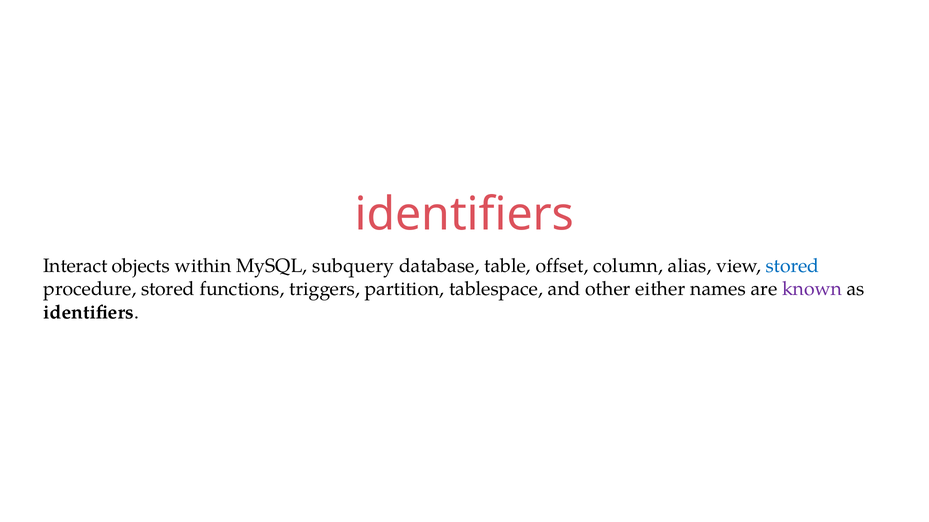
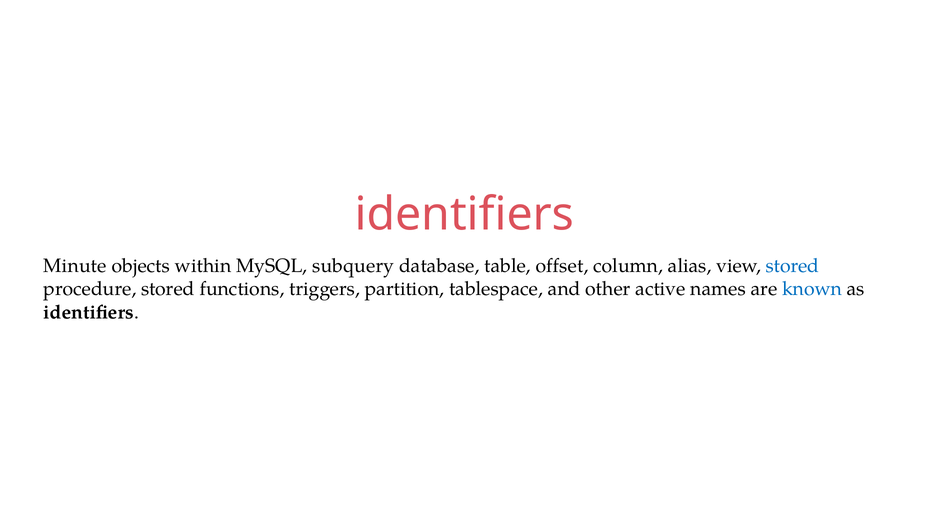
Interact: Interact -> Minute
either: either -> active
known colour: purple -> blue
